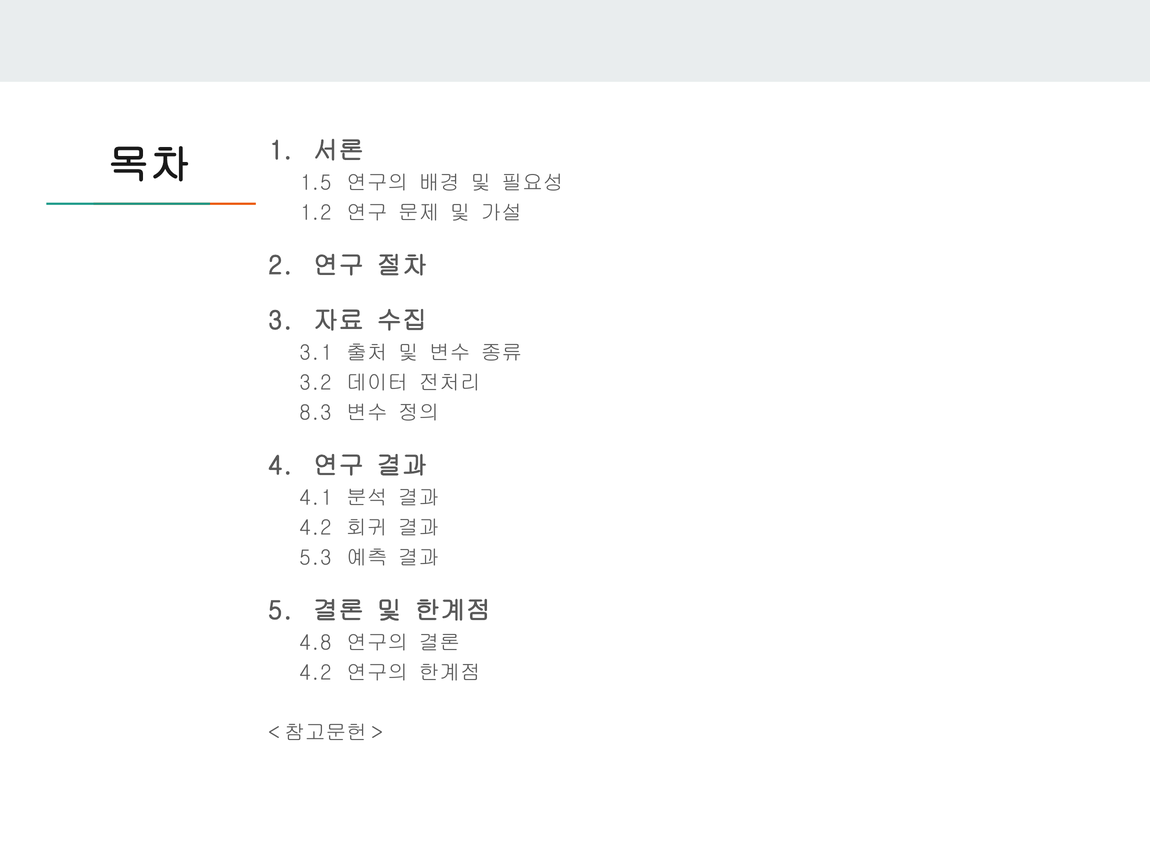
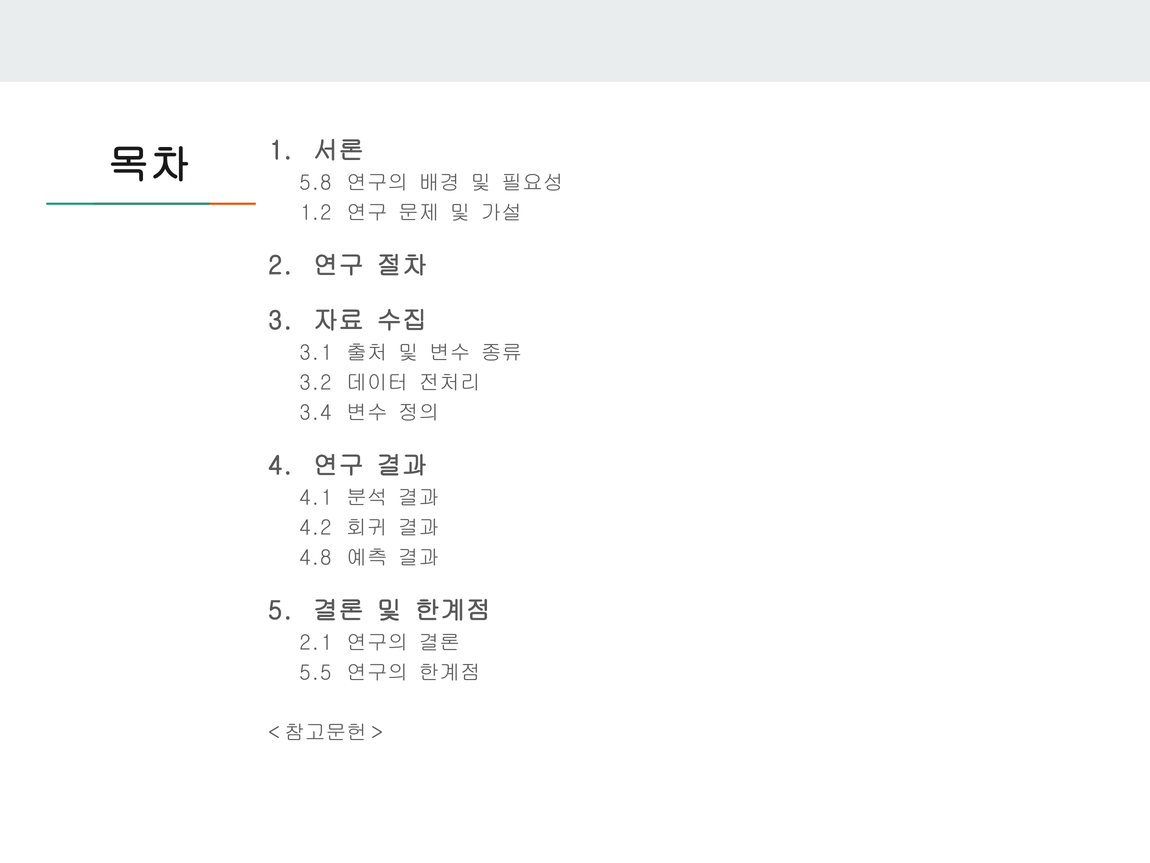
1.5: 1.5 -> 5.8
8.3: 8.3 -> 3.4
5.3: 5.3 -> 4.8
4.8: 4.8 -> 2.1
4.2 at (315, 673): 4.2 -> 5.5
